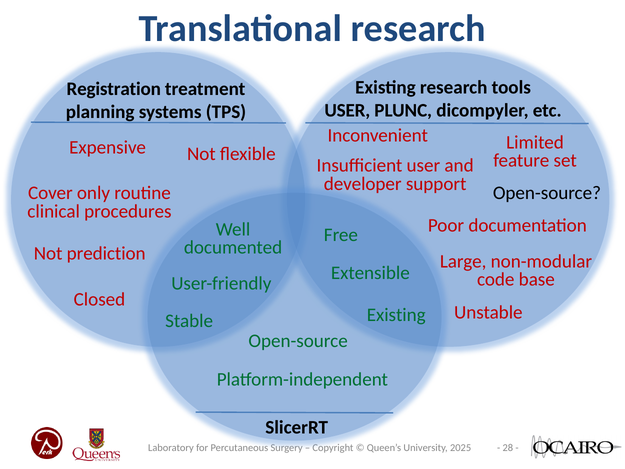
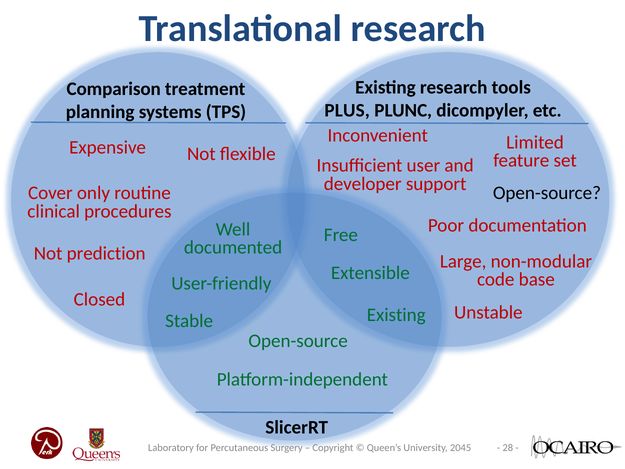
Registration: Registration -> Comparison
USER at (347, 110): USER -> PLUS
2025: 2025 -> 2045
